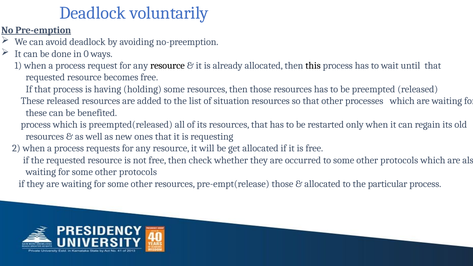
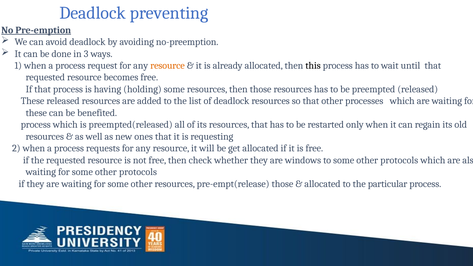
voluntarily: voluntarily -> preventing
0: 0 -> 3
resource at (168, 66) colour: black -> orange
of situation: situation -> deadlock
occurred: occurred -> windows
